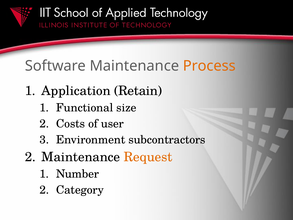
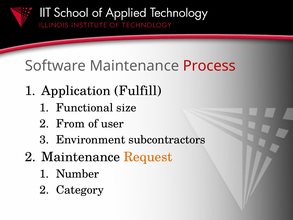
Process colour: orange -> red
Retain: Retain -> Fulfill
Costs: Costs -> From
